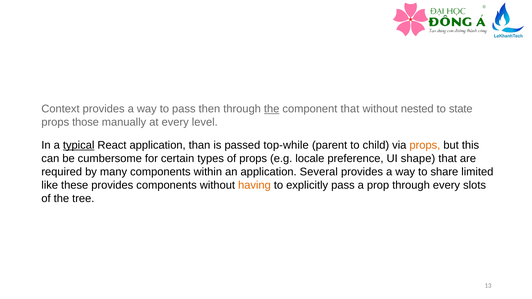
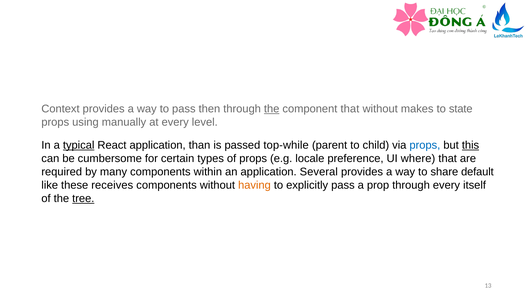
nested: nested -> makes
those: those -> using
props at (425, 145) colour: orange -> blue
this underline: none -> present
shape: shape -> where
limited: limited -> default
these provides: provides -> receives
slots: slots -> itself
tree underline: none -> present
